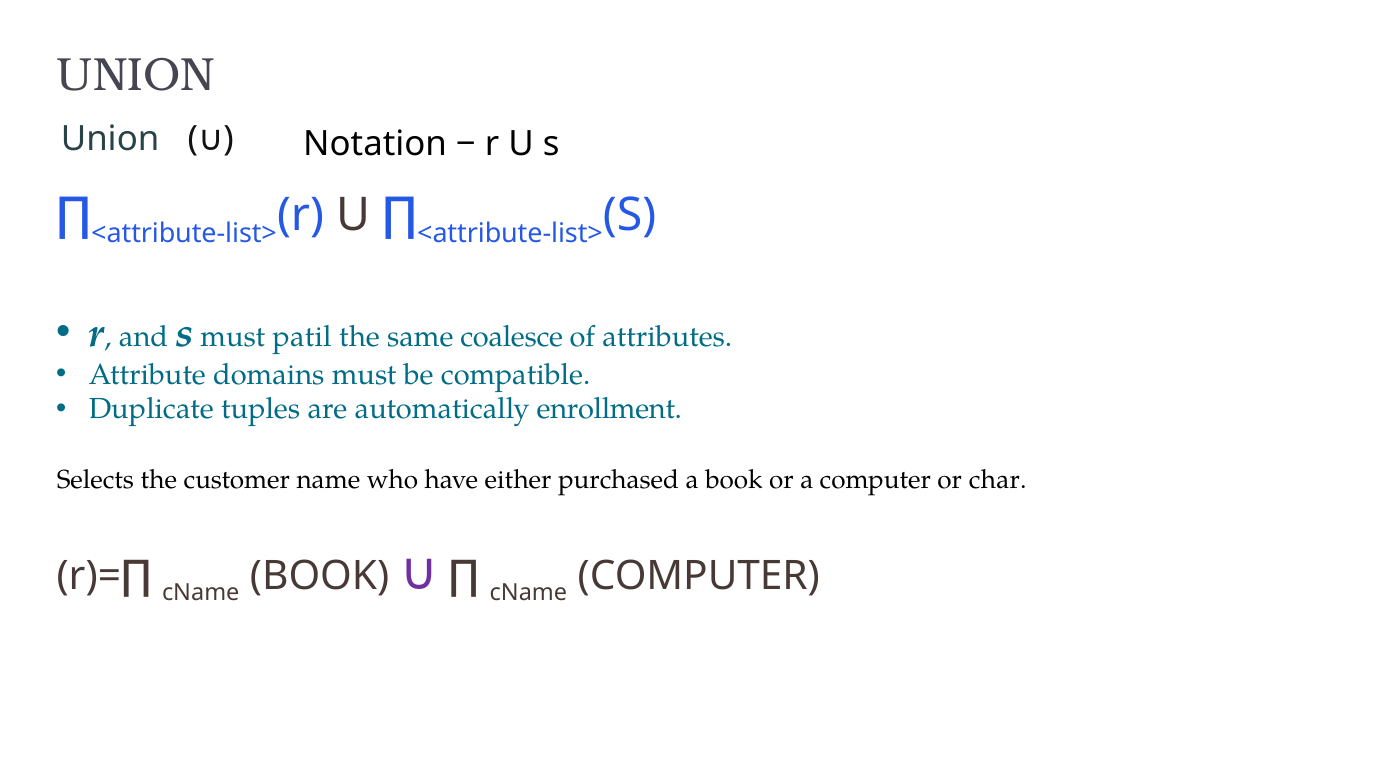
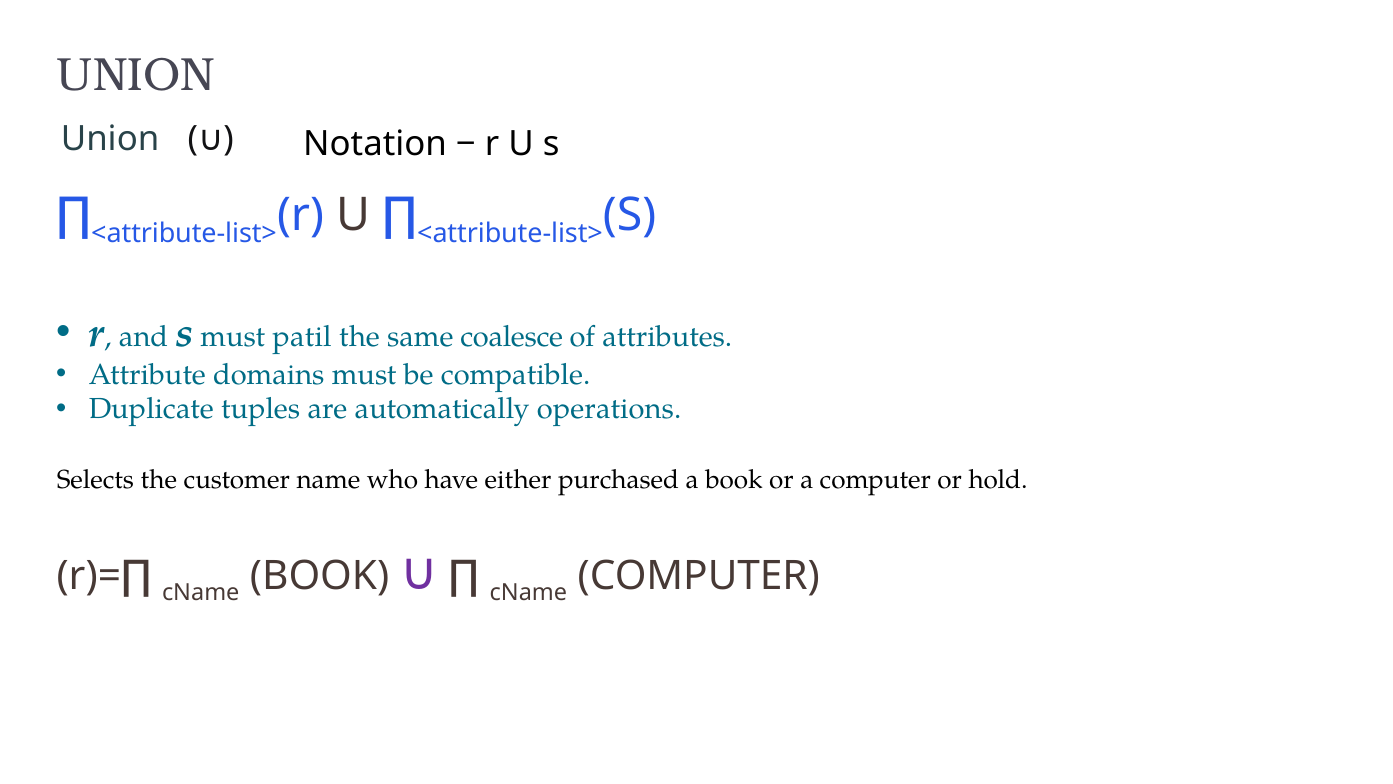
enrollment: enrollment -> operations
char: char -> hold
